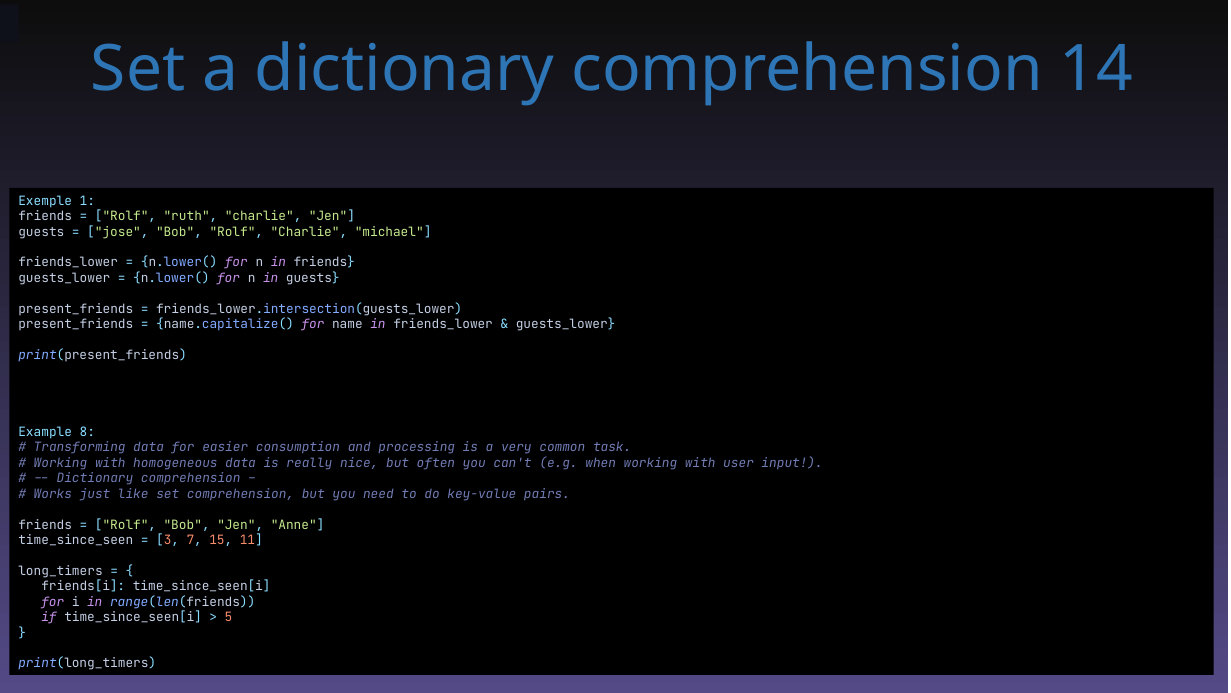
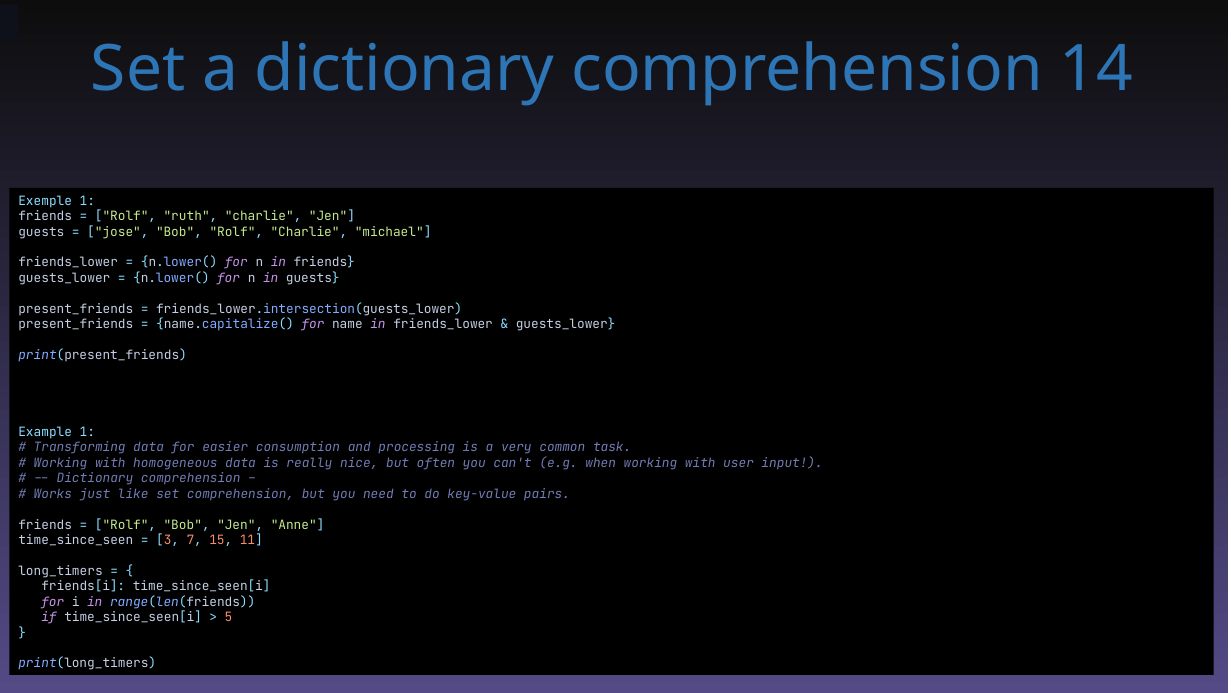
Example 8: 8 -> 1
